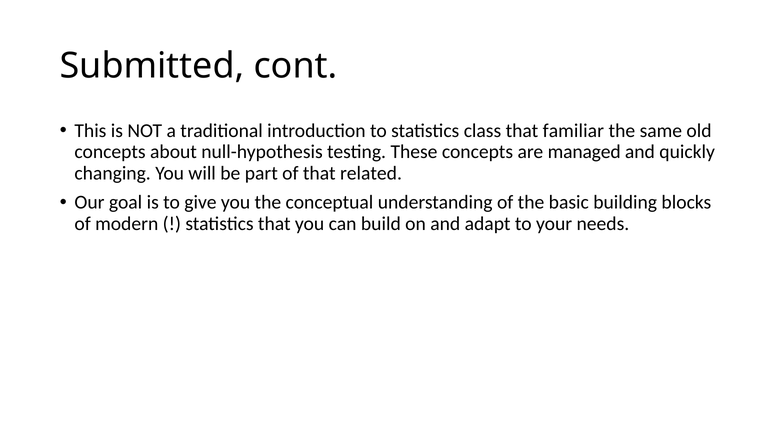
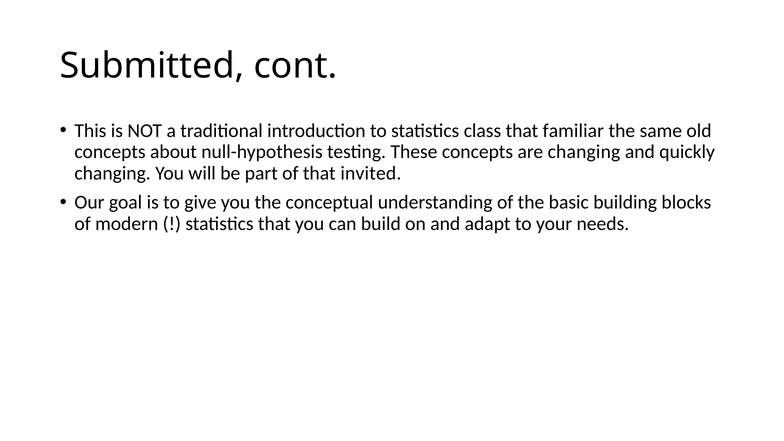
are managed: managed -> changing
related: related -> invited
